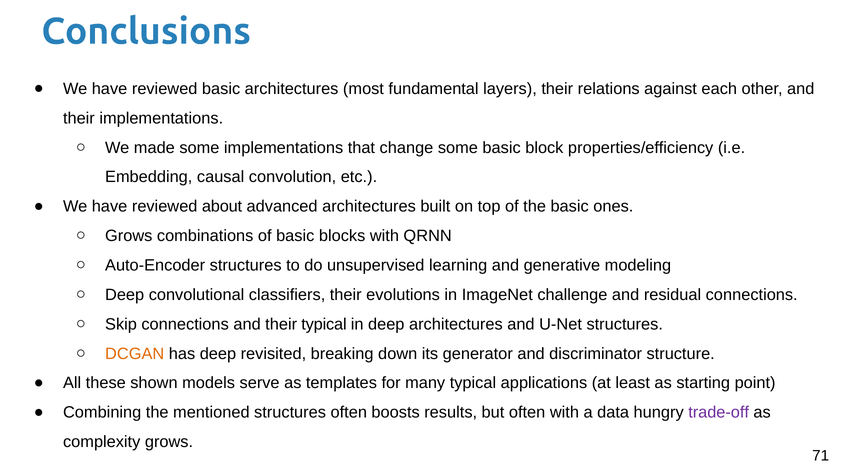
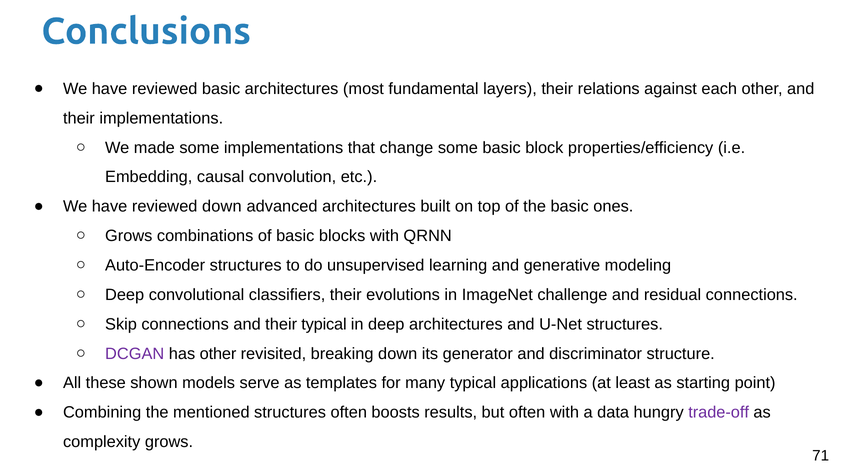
reviewed about: about -> down
DCGAN colour: orange -> purple
has deep: deep -> other
